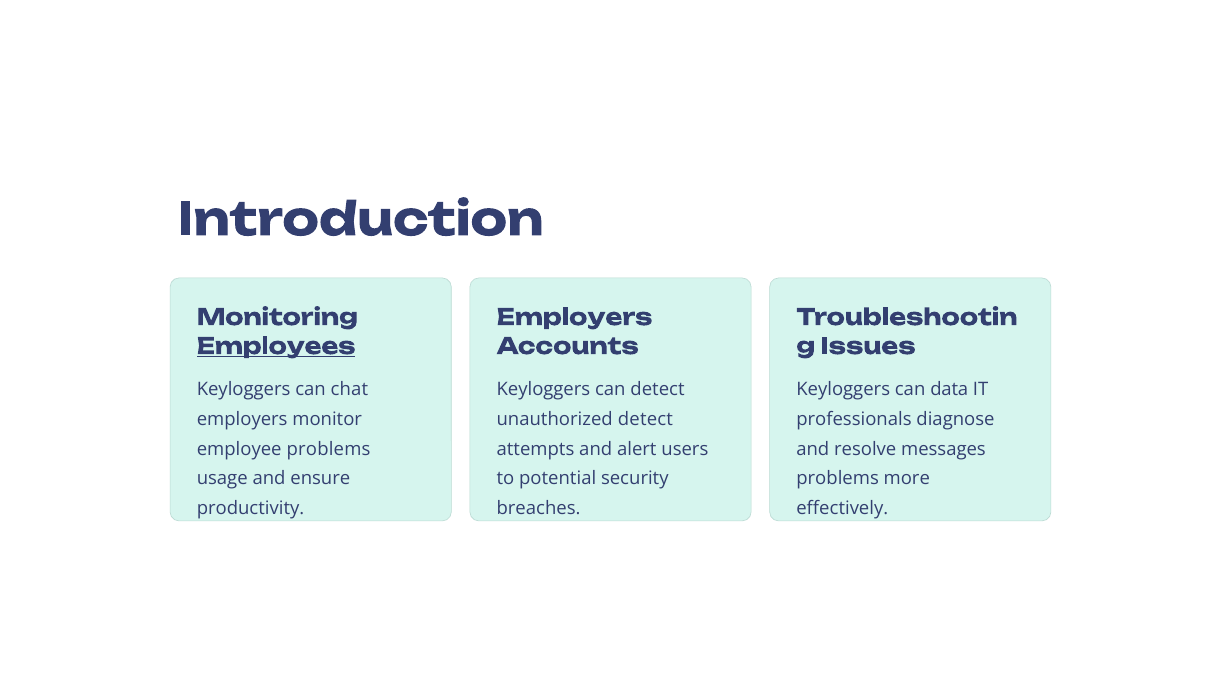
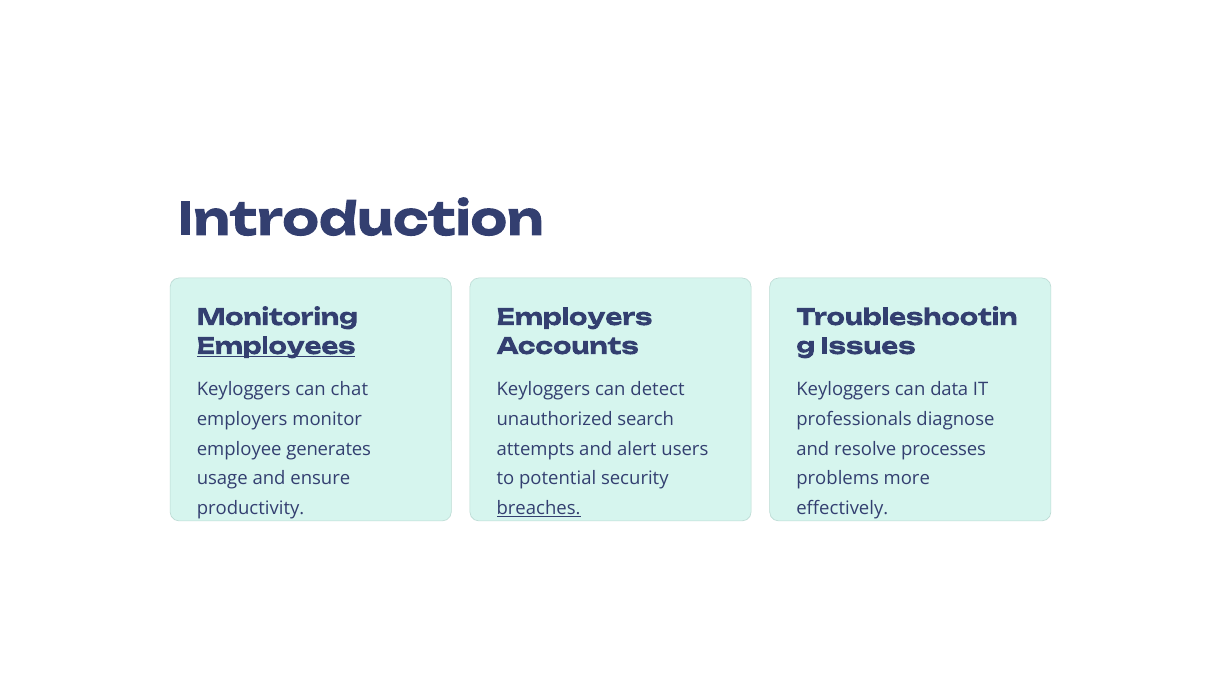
unauthorized detect: detect -> search
employee problems: problems -> generates
messages: messages -> processes
breaches underline: none -> present
